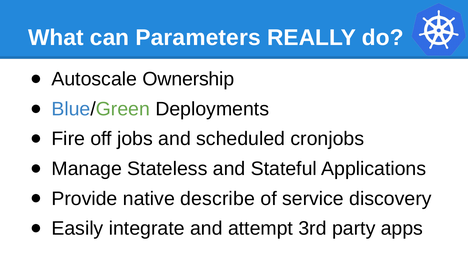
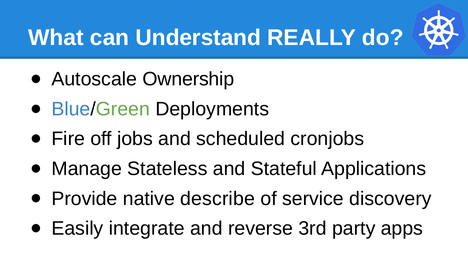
Parameters: Parameters -> Understand
attempt: attempt -> reverse
